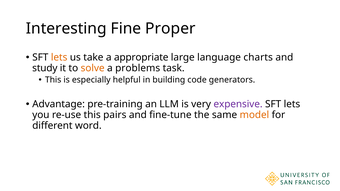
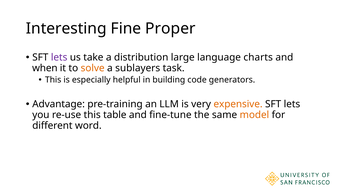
lets at (59, 57) colour: orange -> purple
appropriate: appropriate -> distribution
study: study -> when
problems: problems -> sublayers
expensive colour: purple -> orange
pairs: pairs -> table
